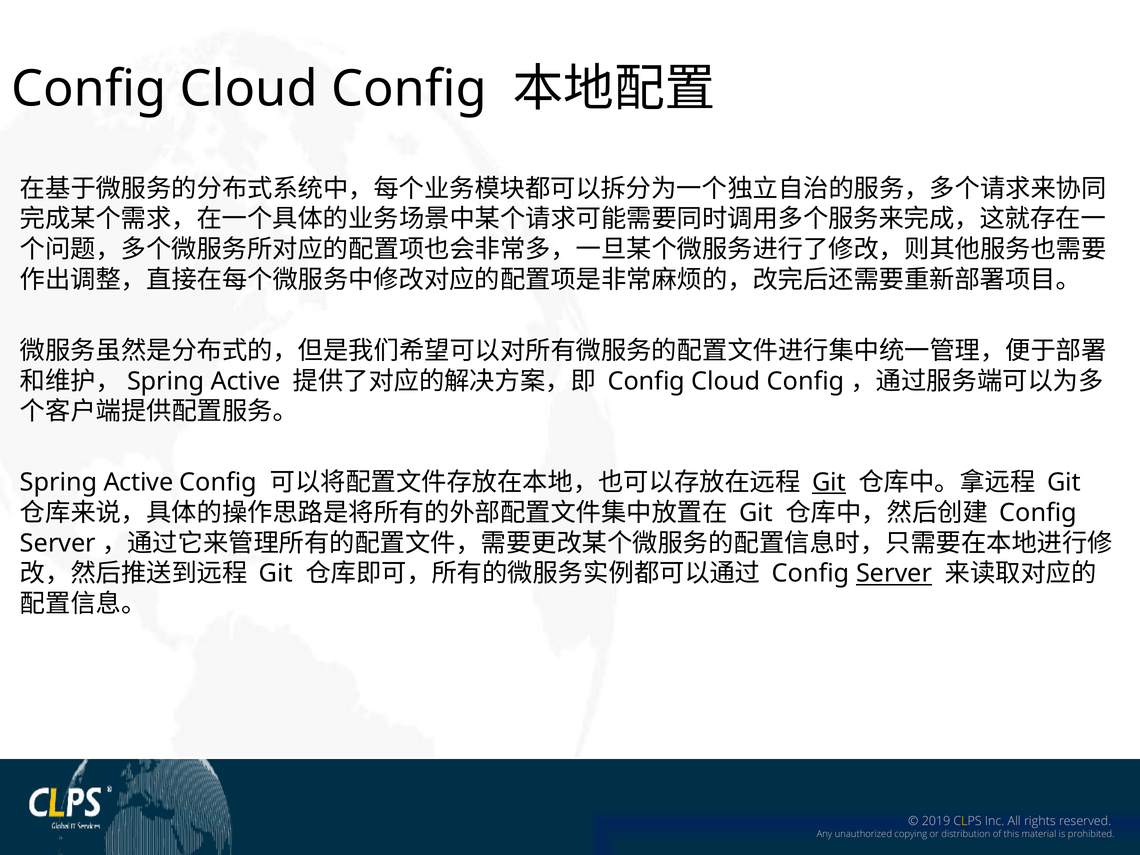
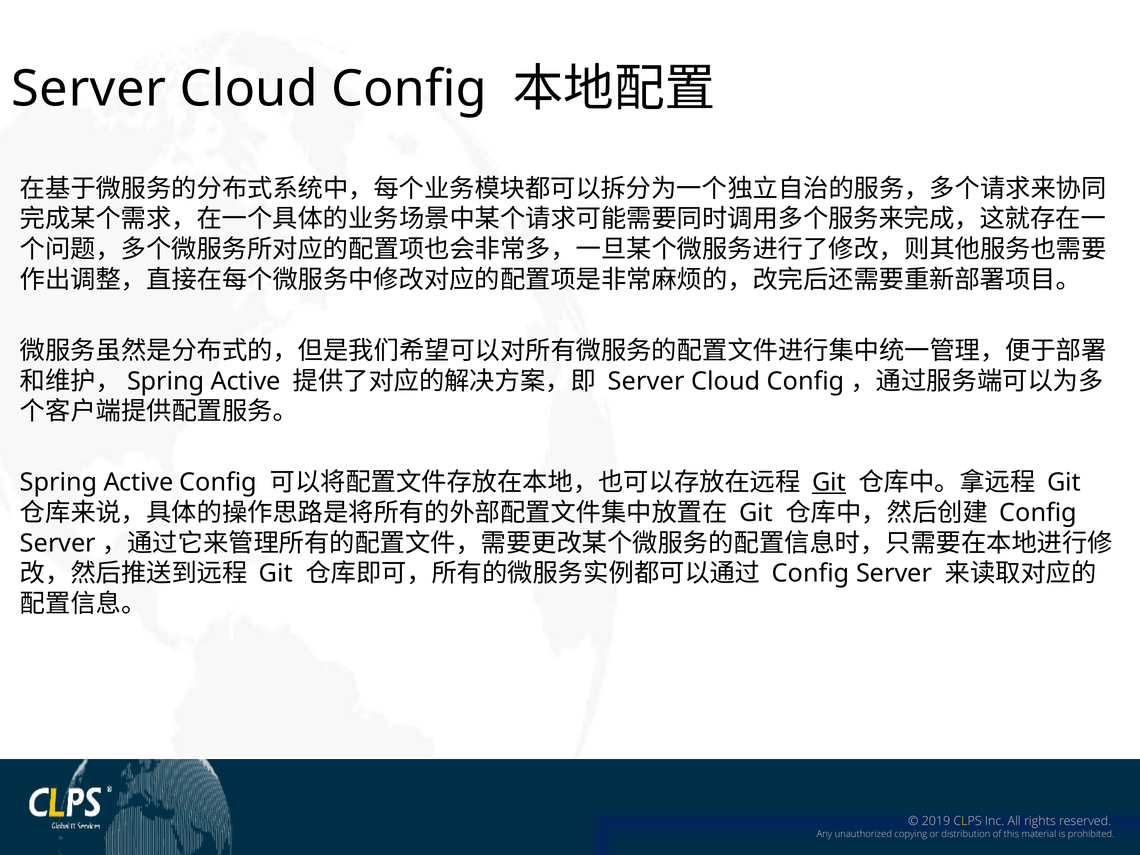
Config at (89, 89): Config -> Server
Config at (646, 381): Config -> Server
Server at (894, 574) underline: present -> none
